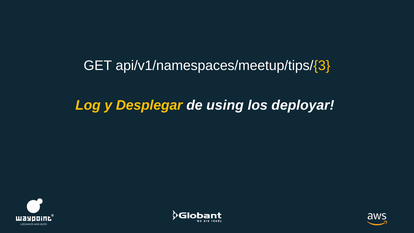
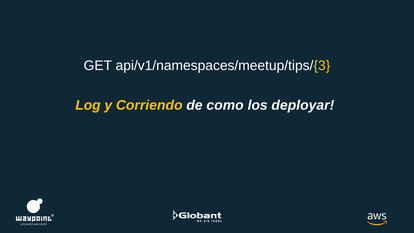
Desplegar: Desplegar -> Corriendo
using: using -> como
